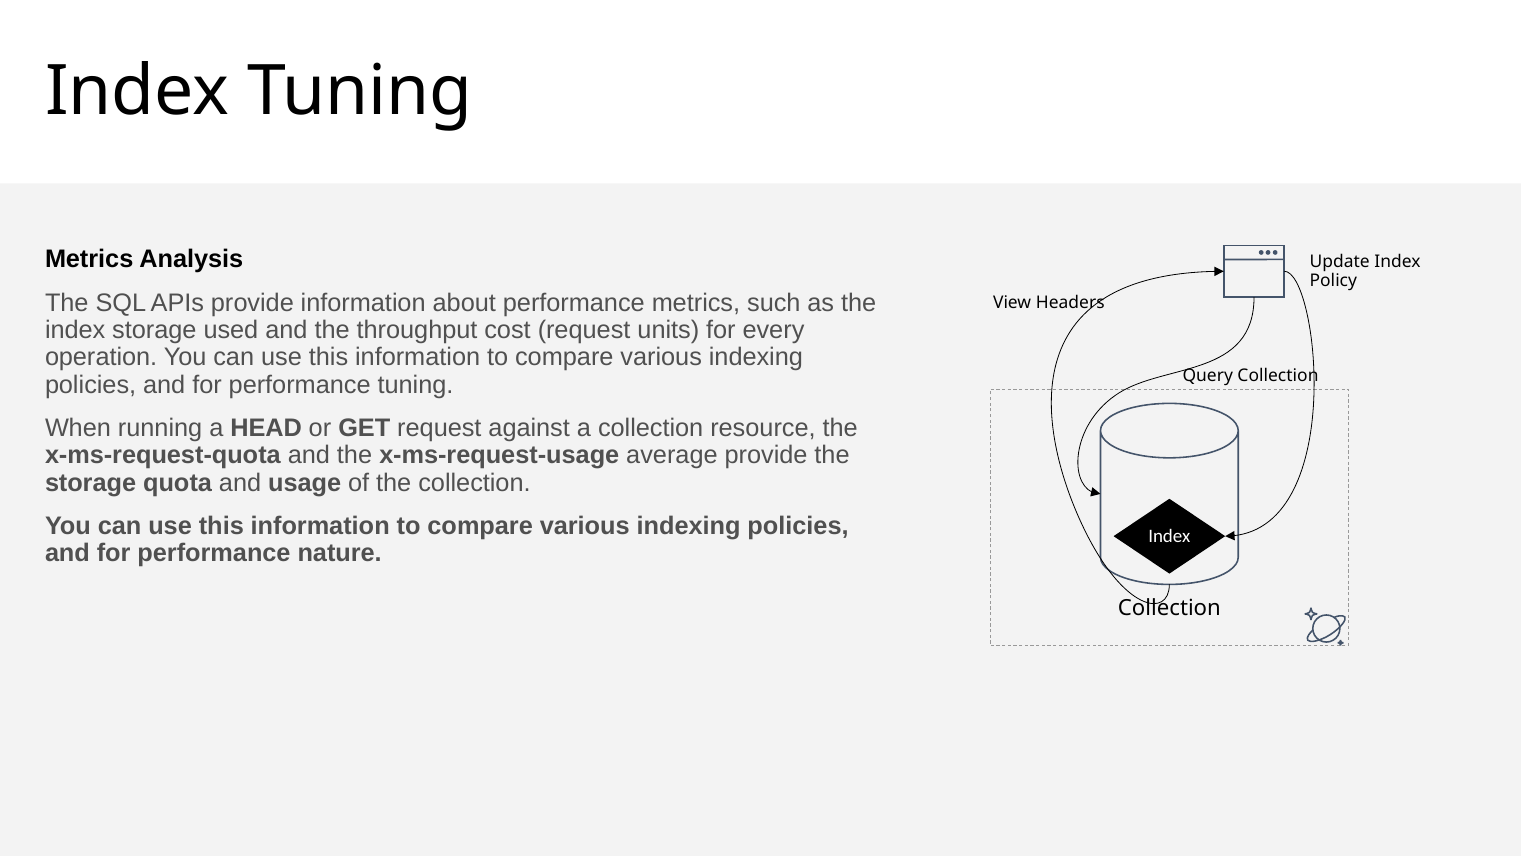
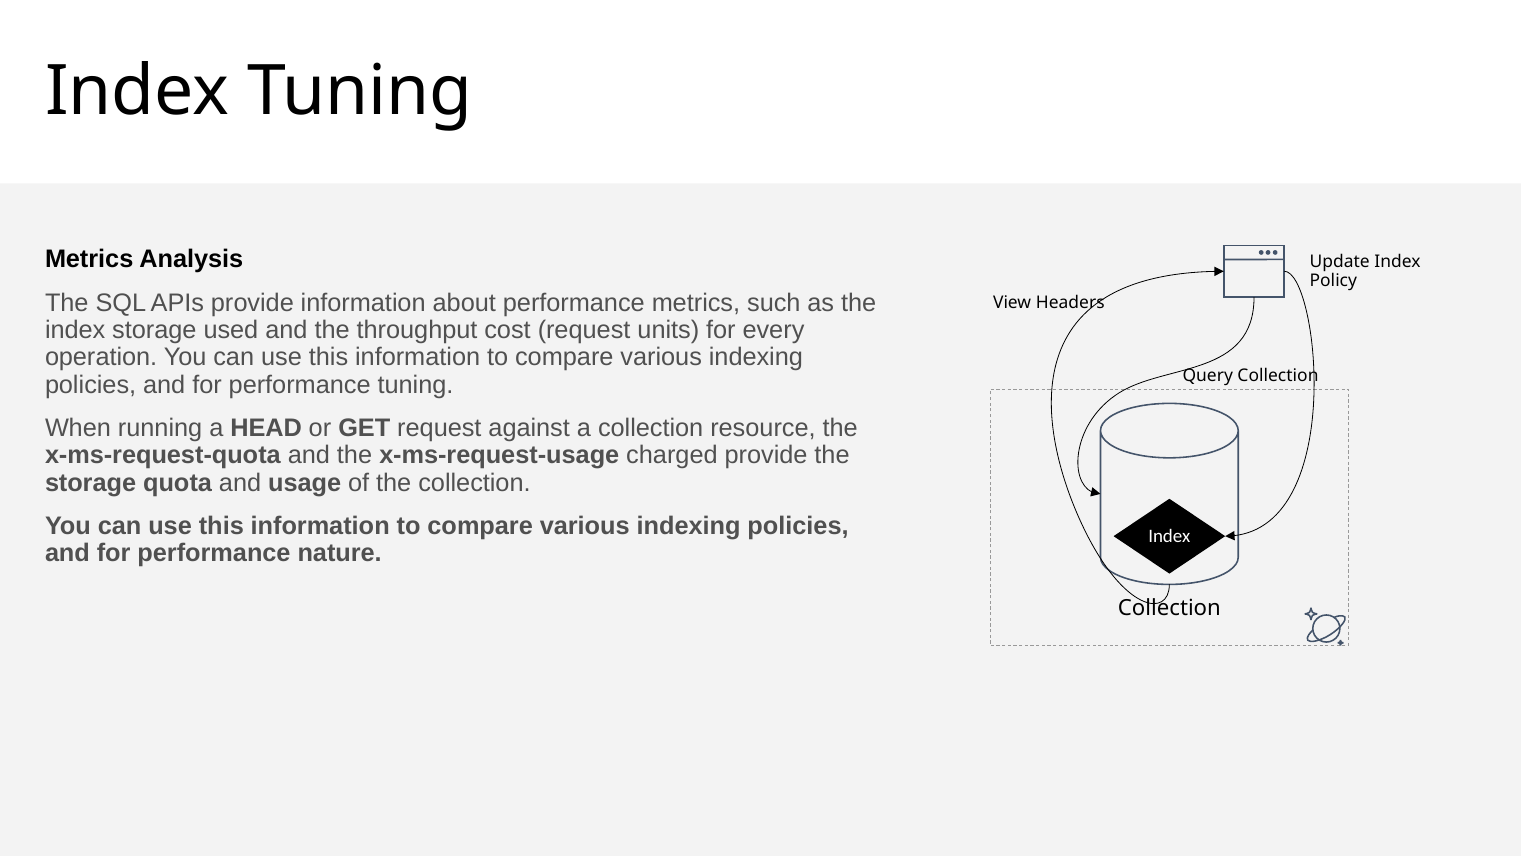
average: average -> charged
